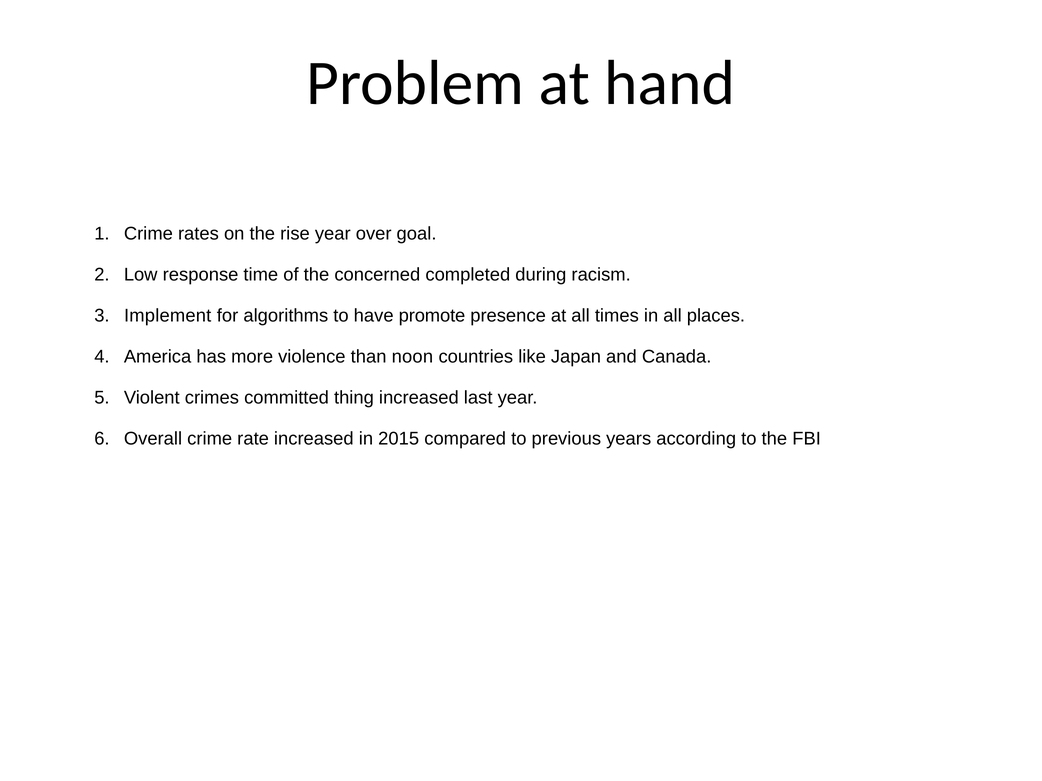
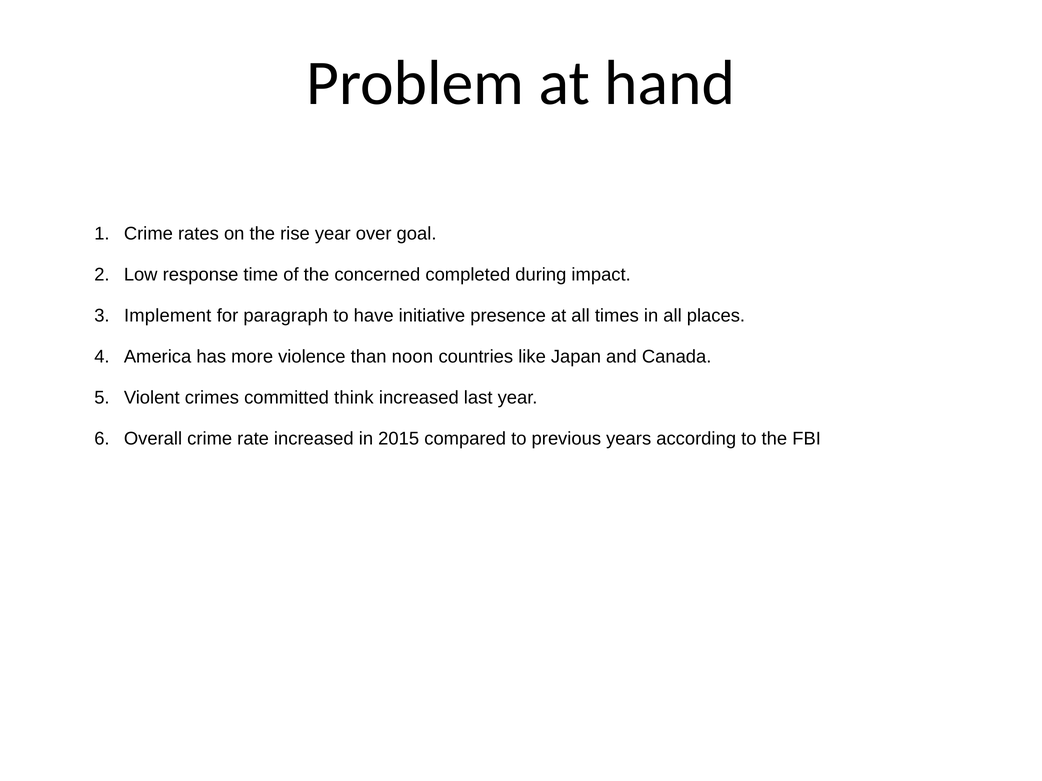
racism: racism -> impact
algorithms: algorithms -> paragraph
promote: promote -> initiative
thing: thing -> think
